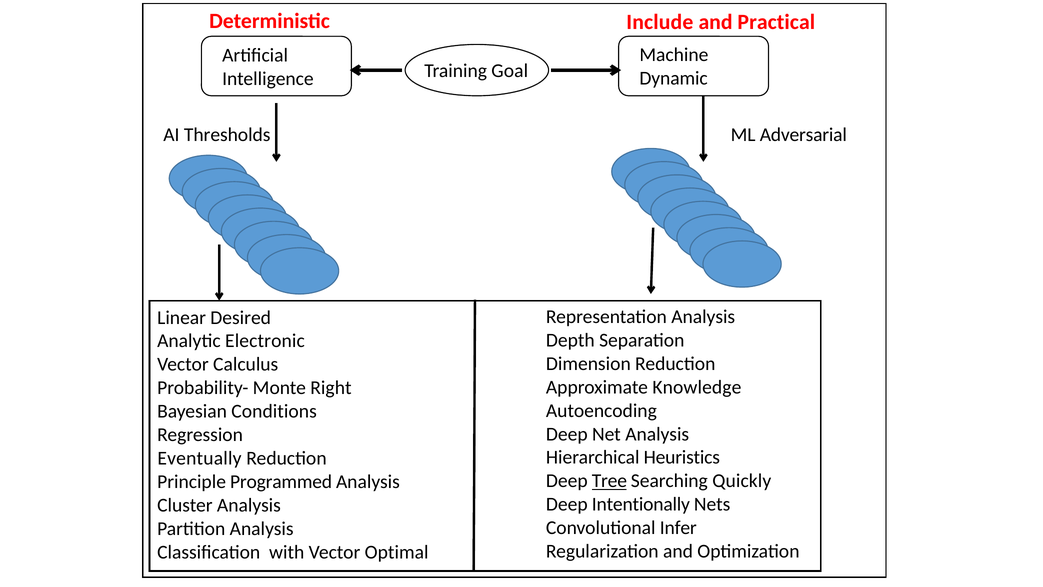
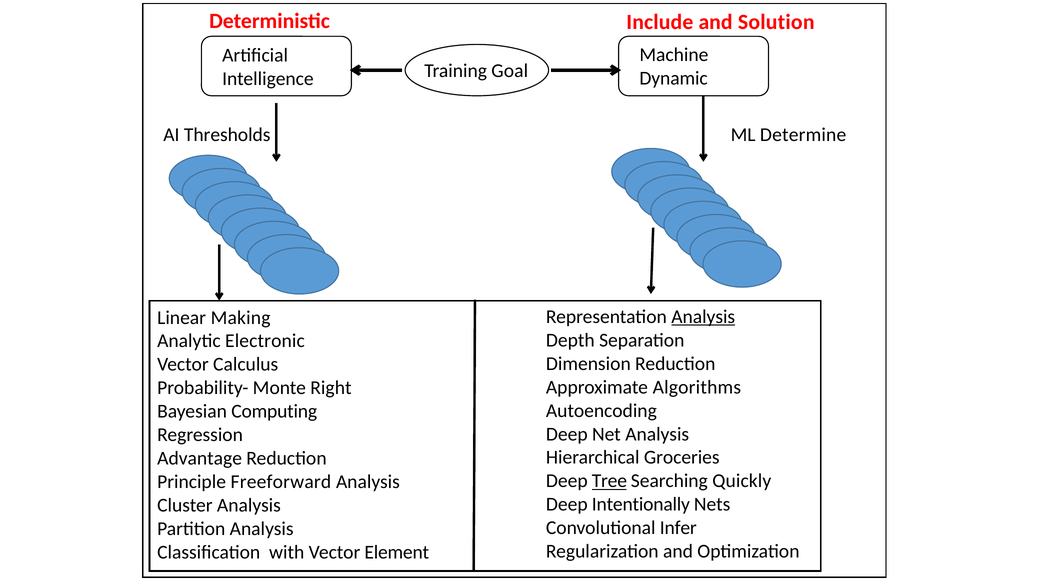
Practical: Practical -> Solution
Adversarial: Adversarial -> Determine
Analysis at (703, 316) underline: none -> present
Desired: Desired -> Making
Knowledge: Knowledge -> Algorithms
Conditions: Conditions -> Computing
Heuristics: Heuristics -> Groceries
Eventually: Eventually -> Advantage
Programmed: Programmed -> Freeforward
Optimal: Optimal -> Element
